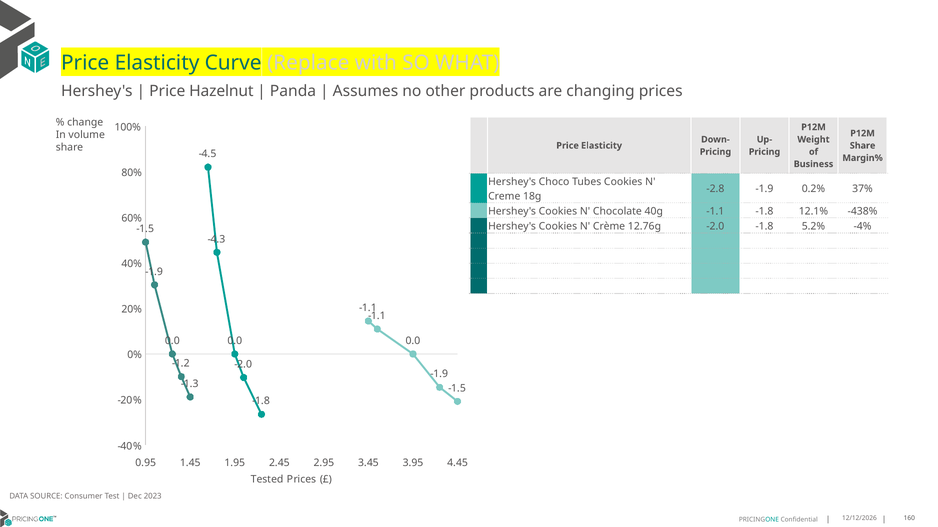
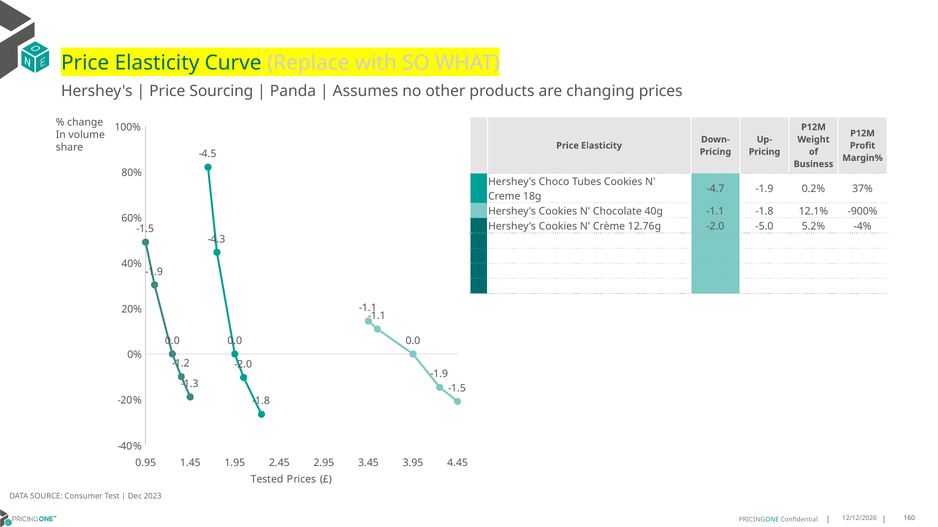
Hazelnut: Hazelnut -> Sourcing
Share at (863, 146): Share -> Profit
-2.8: -2.8 -> -4.7
-438%: -438% -> -900%
12.76g -2.0 -1.8: -1.8 -> -5.0
